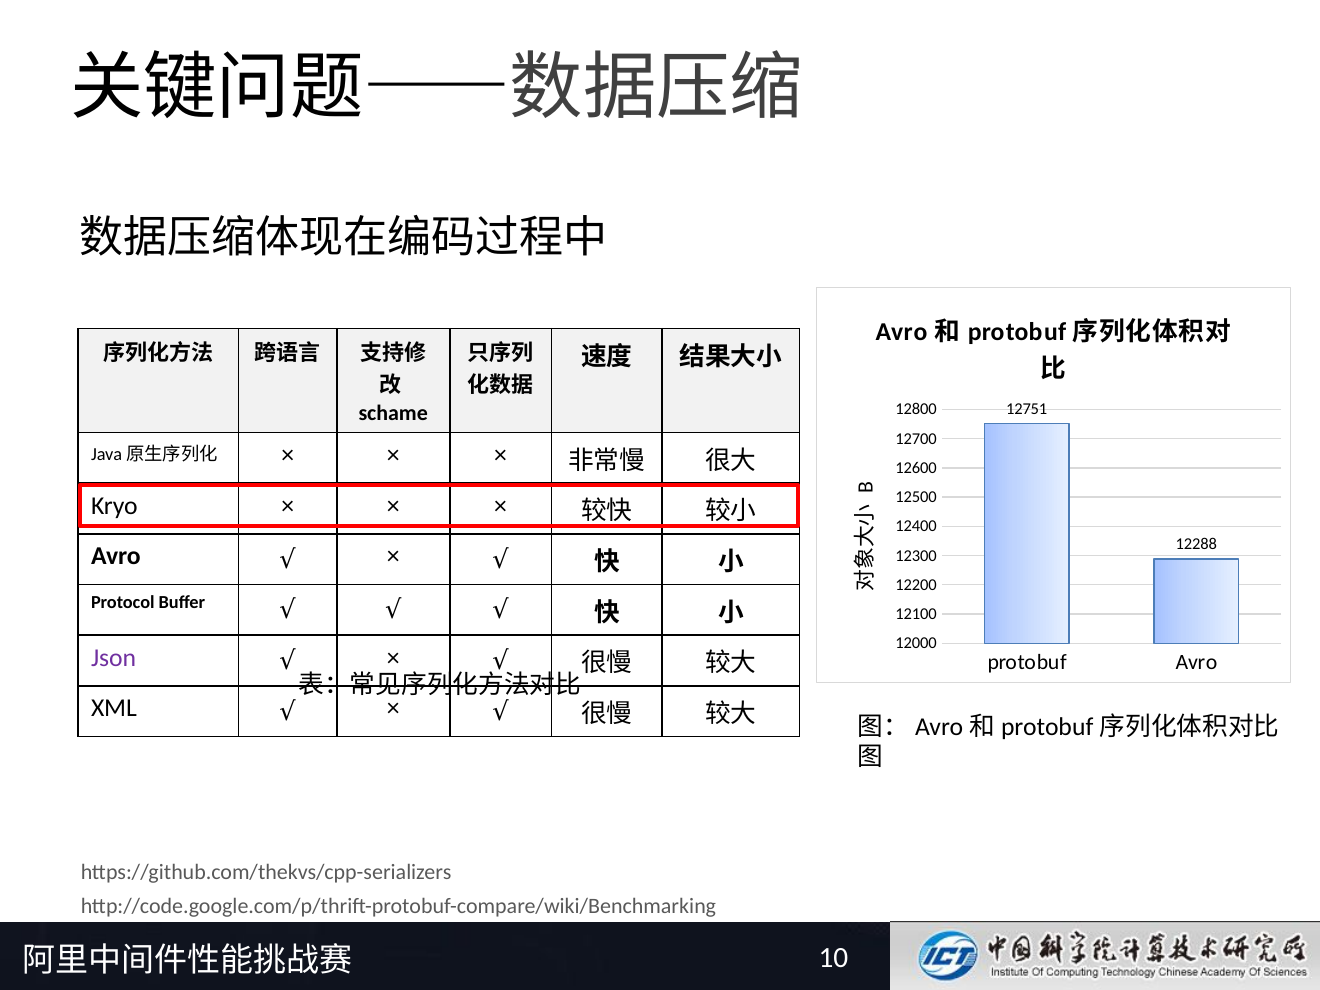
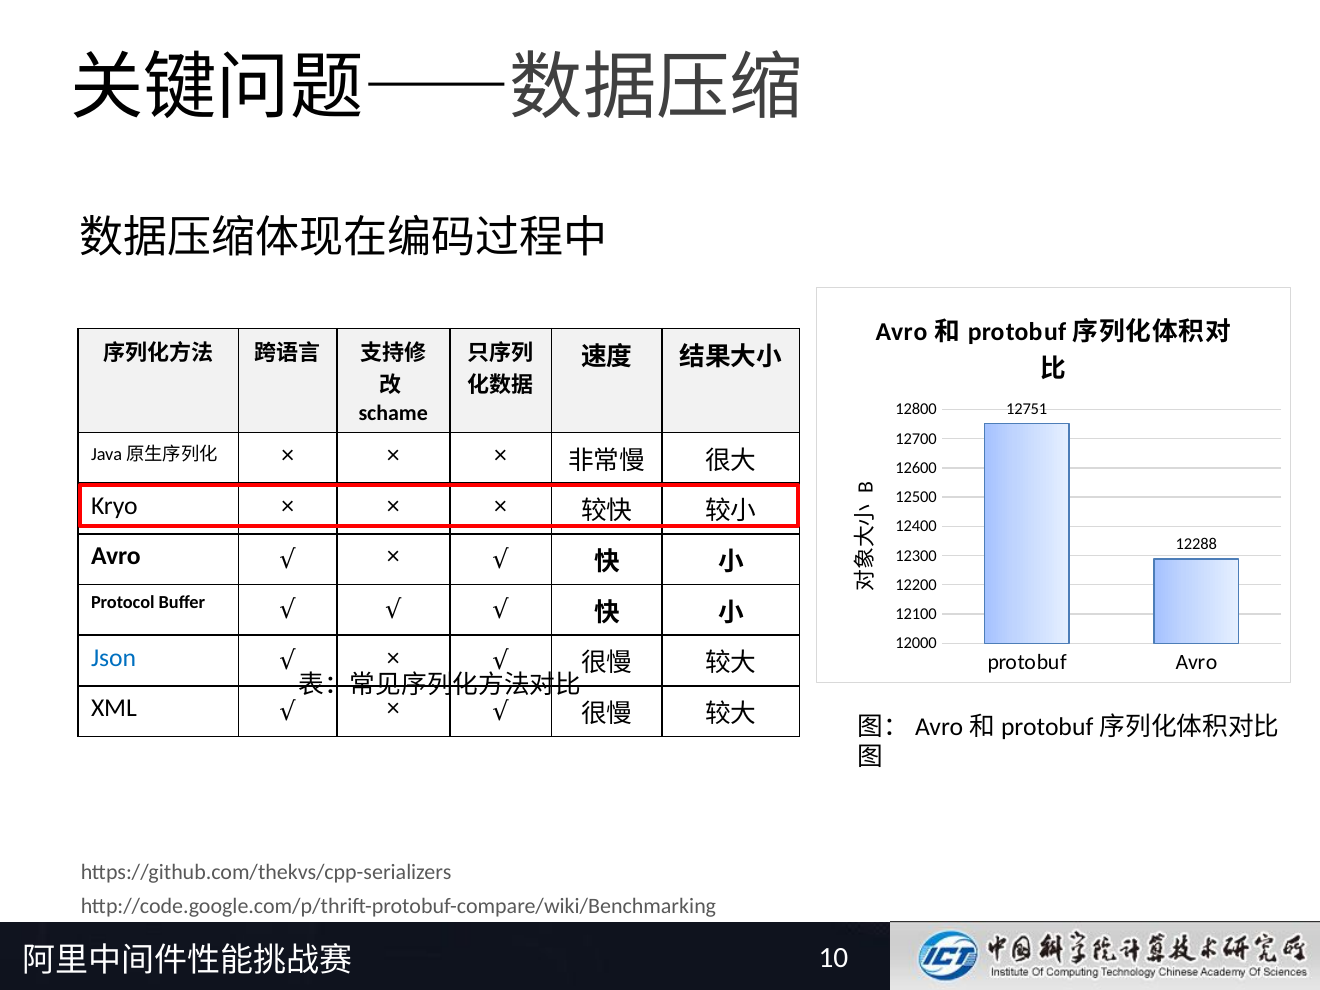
Json colour: purple -> blue
